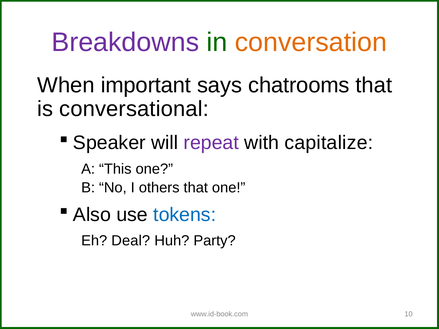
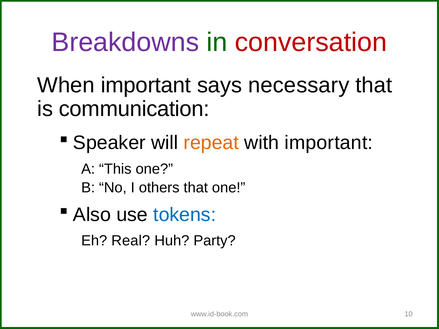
conversation colour: orange -> red
chatrooms: chatrooms -> necessary
conversational: conversational -> communication
repeat colour: purple -> orange
with capitalize: capitalize -> important
Deal: Deal -> Real
